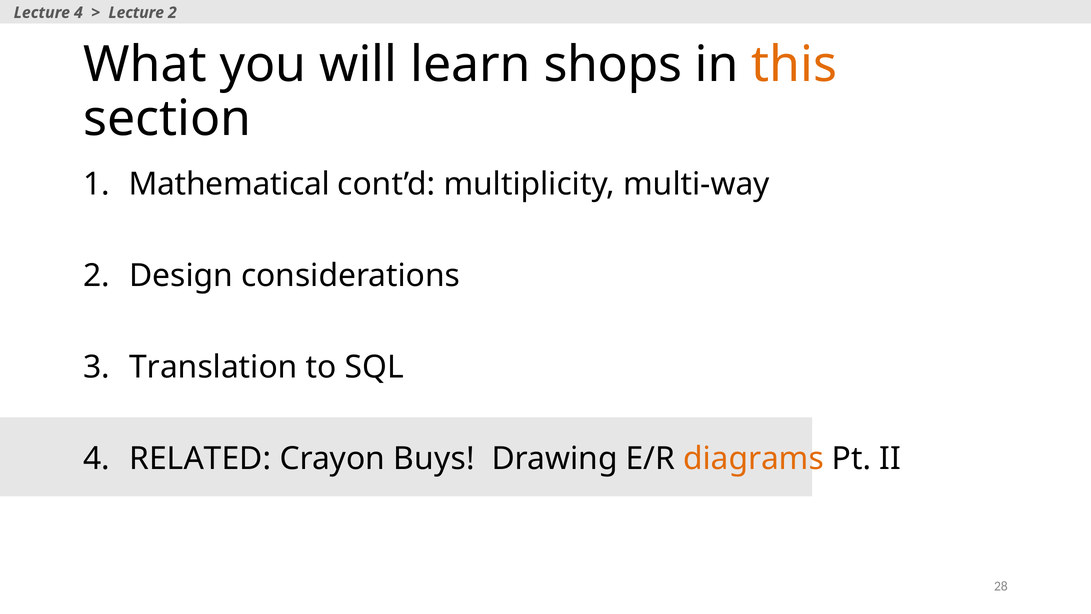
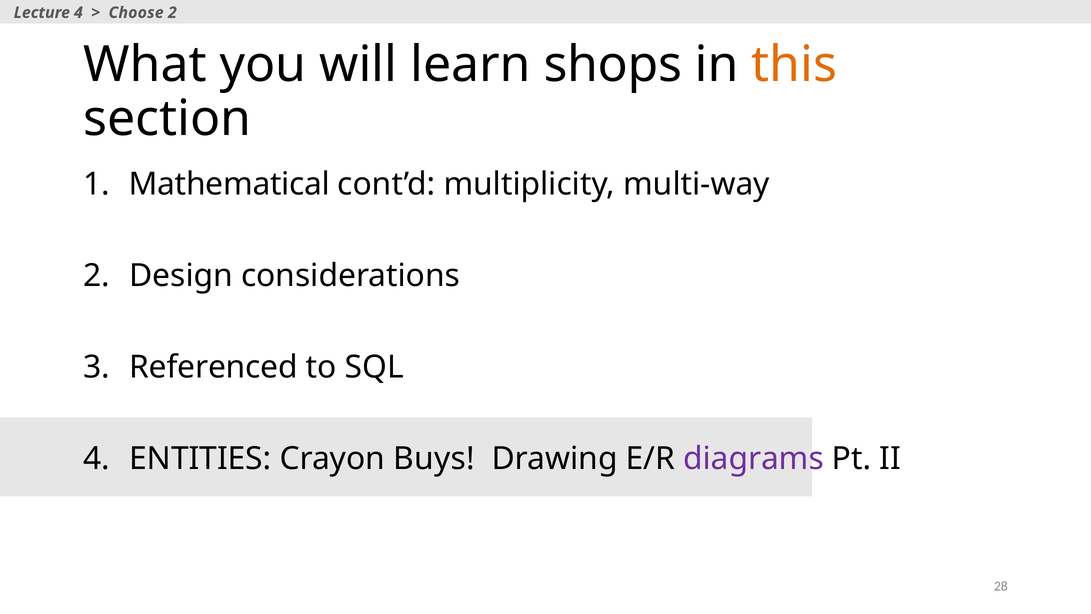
Lecture at (136, 13): Lecture -> Choose
Translation: Translation -> Referenced
RELATED: RELATED -> ENTITIES
diagrams colour: orange -> purple
